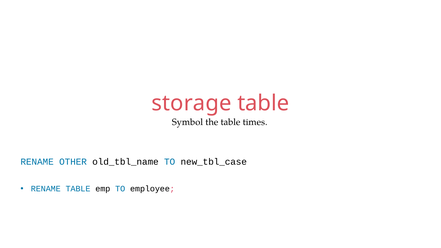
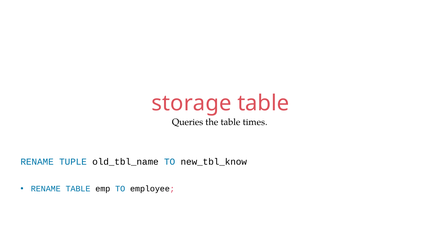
Symbol: Symbol -> Queries
OTHER: OTHER -> TUPLE
new_tbl_case: new_tbl_case -> new_tbl_know
